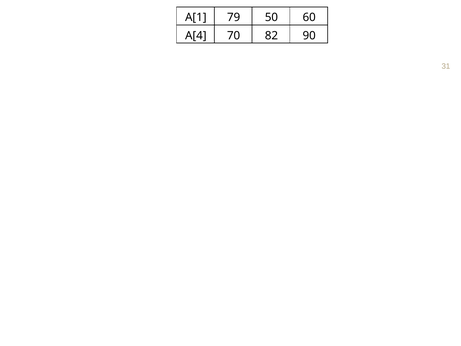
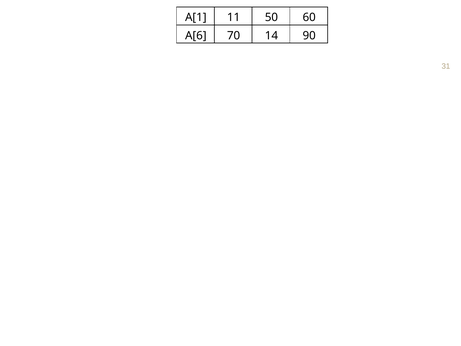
79: 79 -> 11
A[4: A[4 -> A[6
82: 82 -> 14
